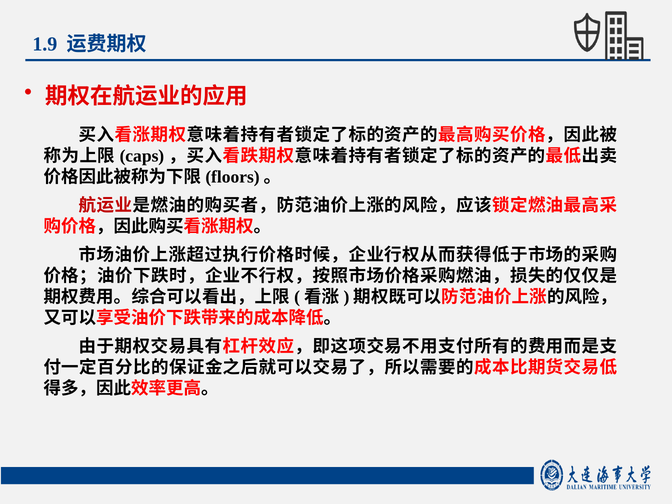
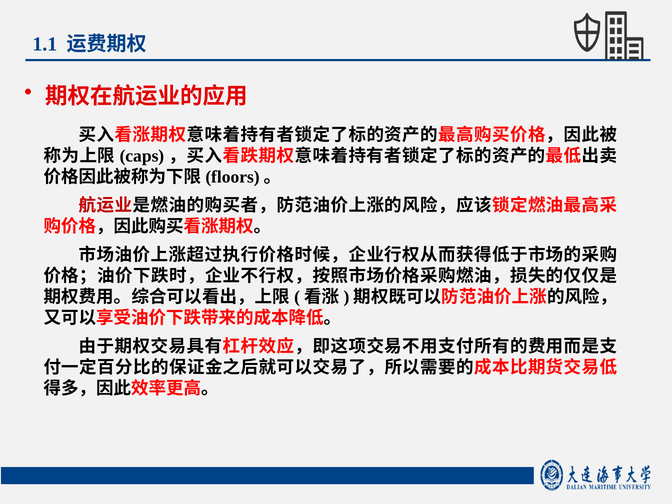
1.9: 1.9 -> 1.1
